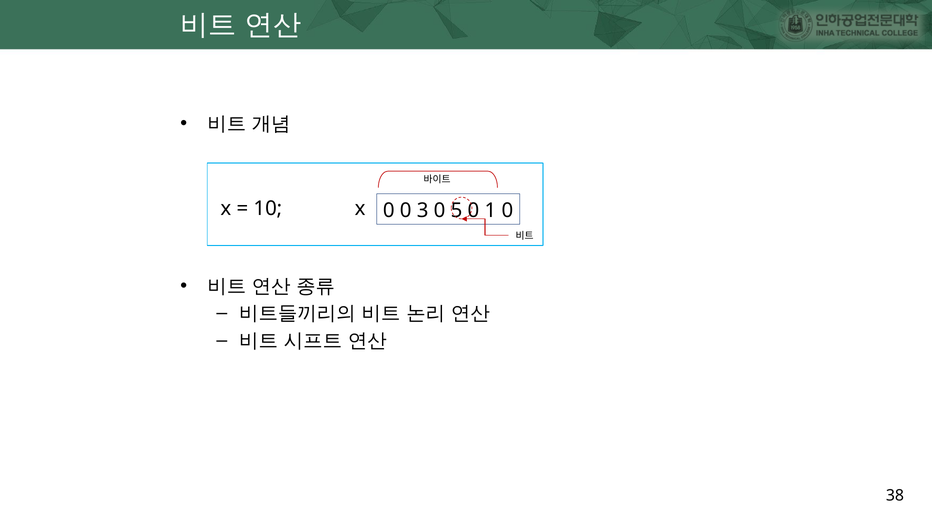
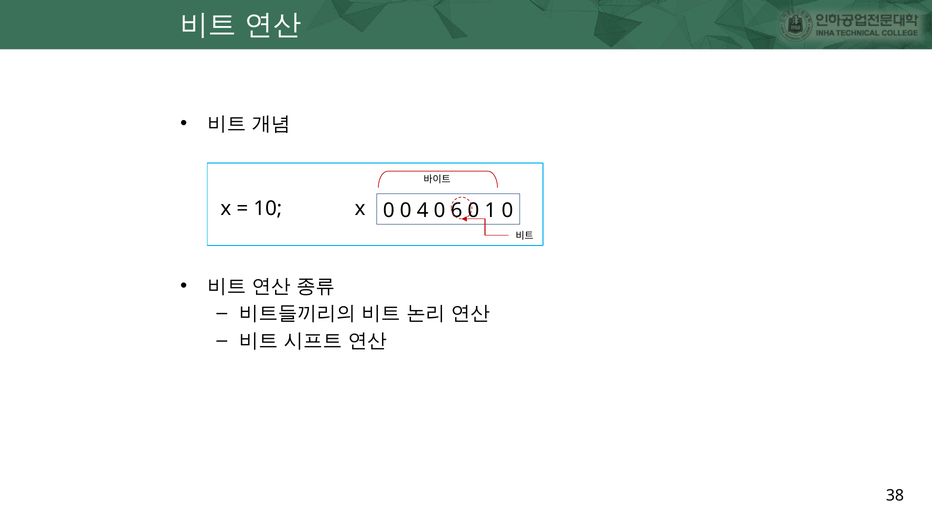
3: 3 -> 4
5: 5 -> 6
